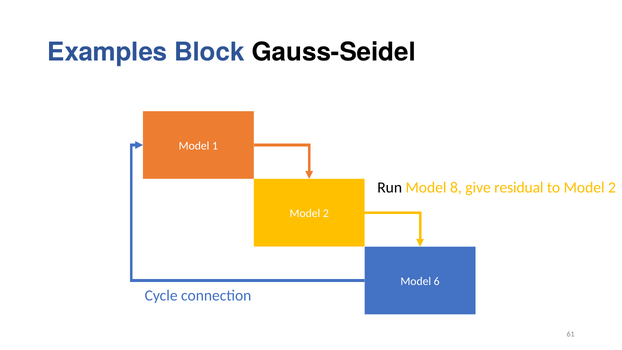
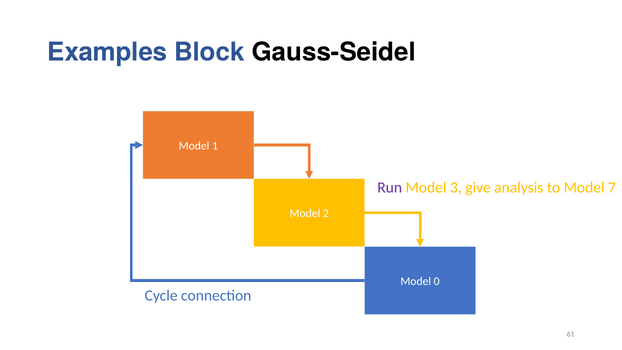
Run colour: black -> purple
8: 8 -> 3
residual: residual -> analysis
to Model 2: 2 -> 7
6: 6 -> 0
